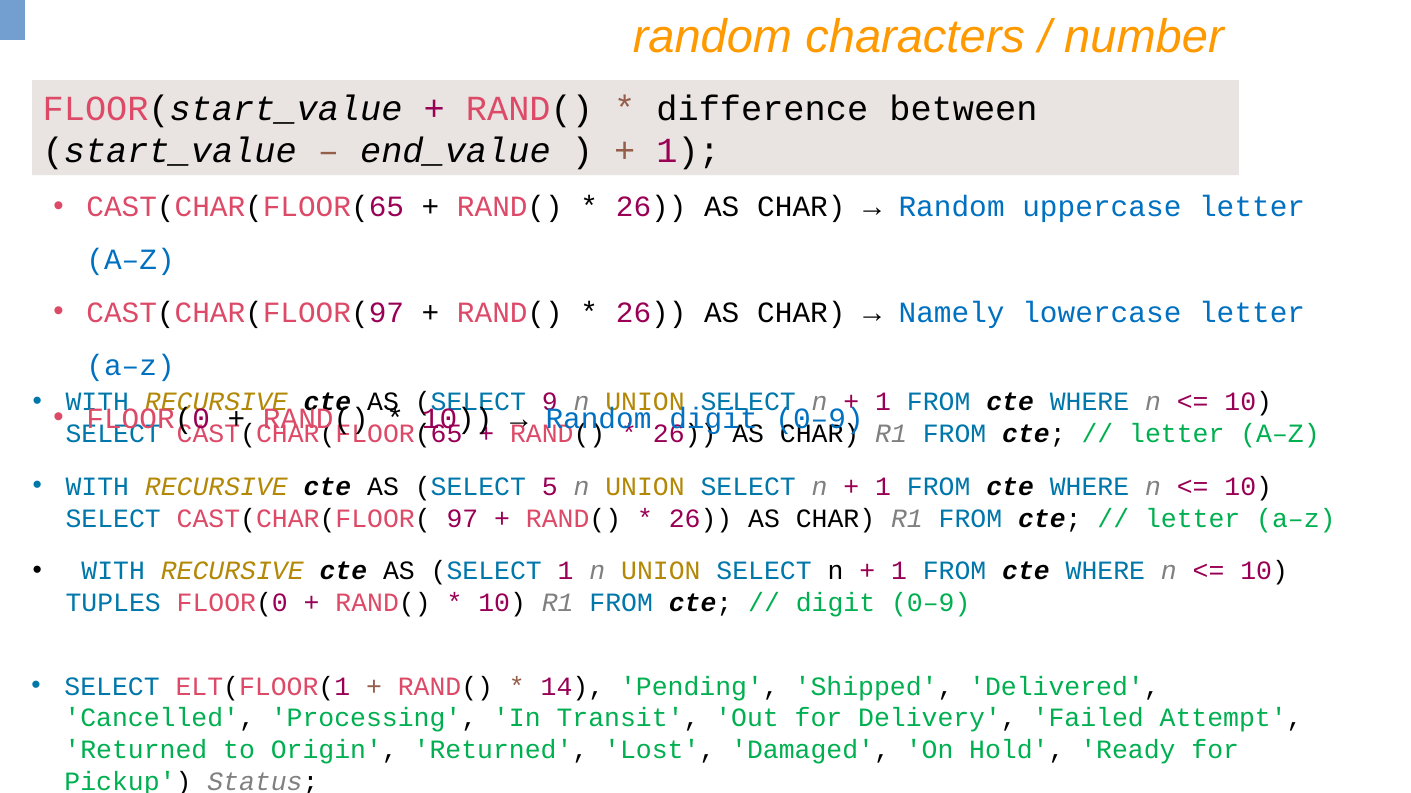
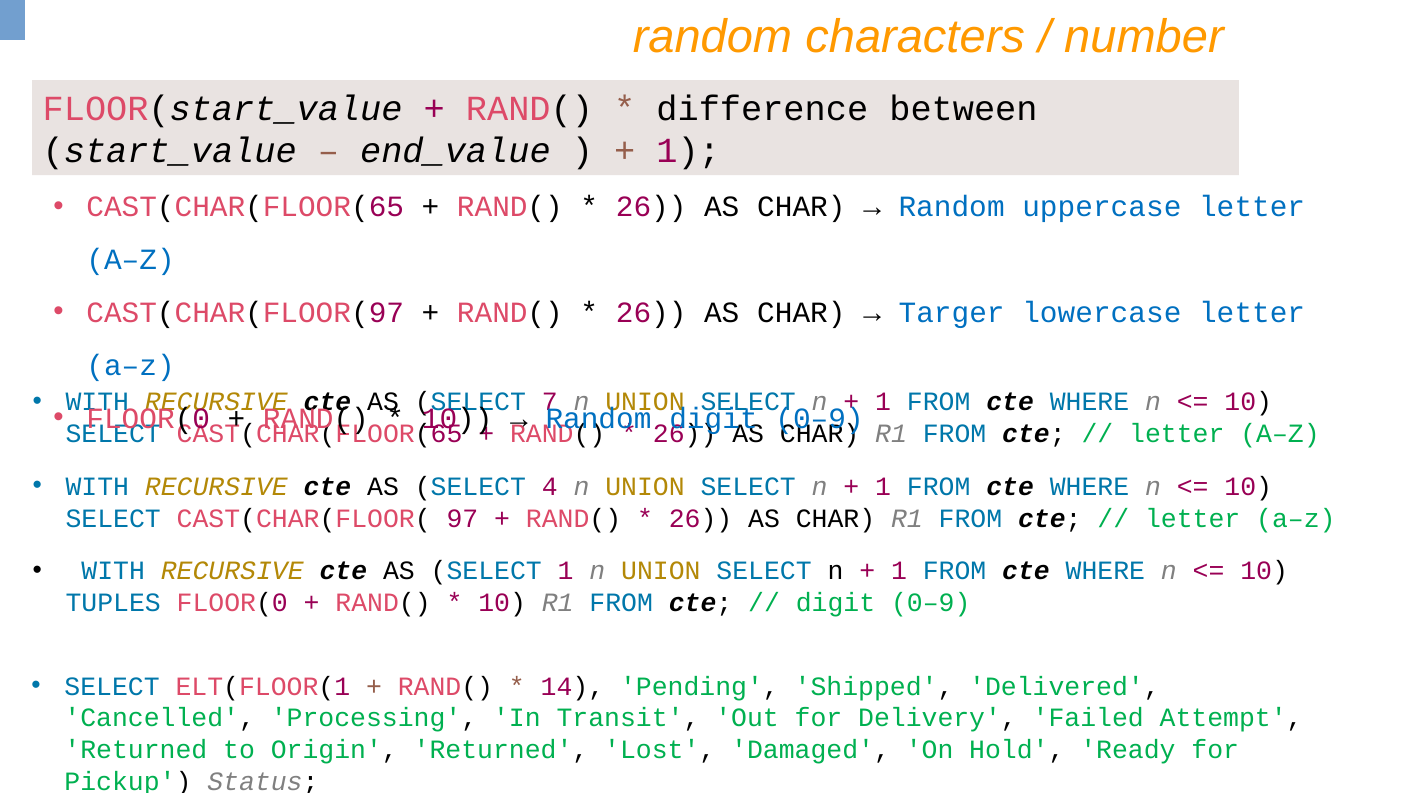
Namely: Namely -> Targer
9: 9 -> 7
5: 5 -> 4
